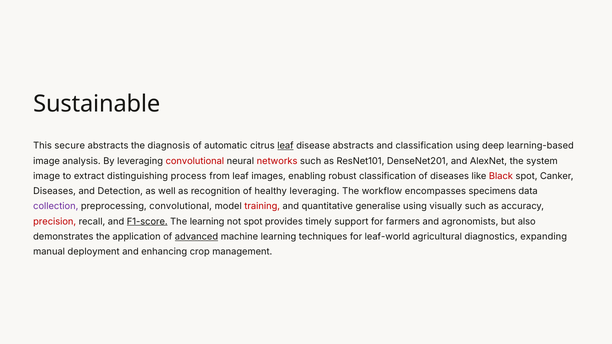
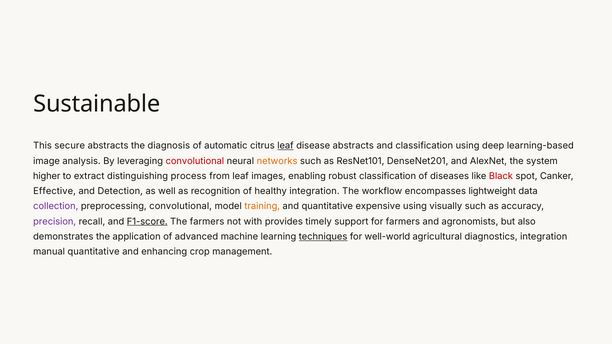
networks colour: red -> orange
image at (47, 176): image -> higher
Diseases at (55, 191): Diseases -> Effective
healthy leveraging: leveraging -> integration
specimens: specimens -> lightweight
training colour: red -> orange
generalise: generalise -> expensive
precision colour: red -> purple
The learning: learning -> farmers
not spot: spot -> with
advanced underline: present -> none
techniques underline: none -> present
leaf-world: leaf-world -> well-world
diagnostics expanding: expanding -> integration
manual deployment: deployment -> quantitative
